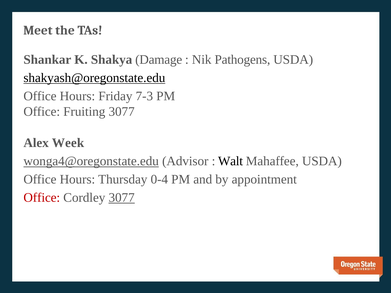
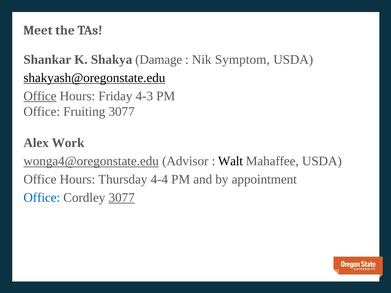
Pathogens: Pathogens -> Symptom
Office at (40, 96) underline: none -> present
7-3: 7-3 -> 4-3
Week: Week -> Work
0-4: 0-4 -> 4-4
Office at (42, 198) colour: red -> blue
